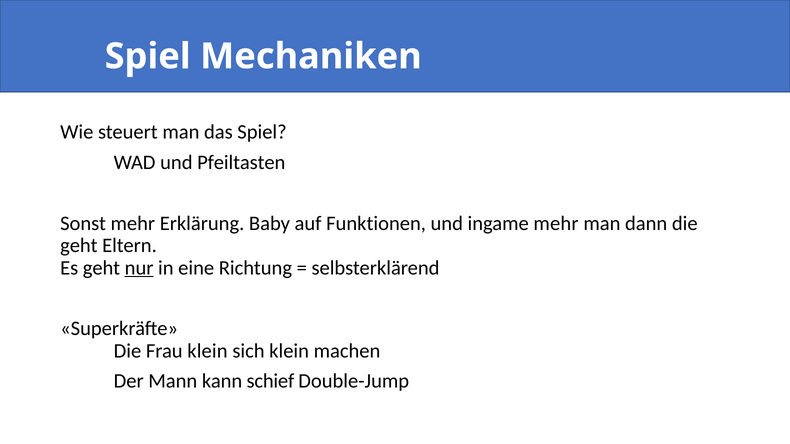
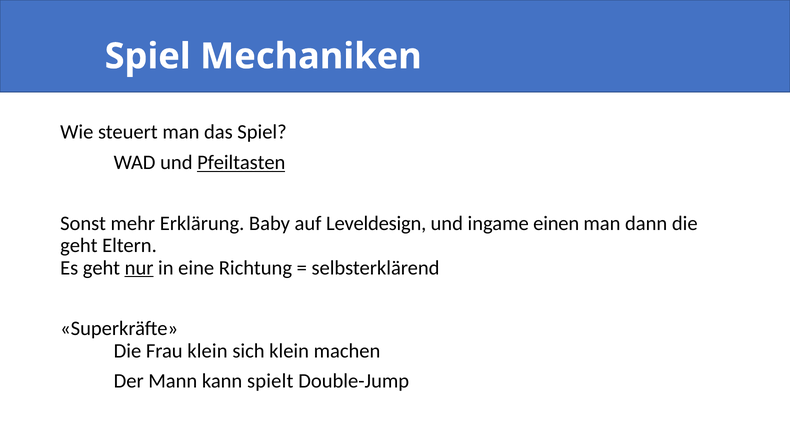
Pfeiltasten underline: none -> present
Funktionen: Funktionen -> Leveldesign
ingame mehr: mehr -> einen
schief: schief -> spielt
